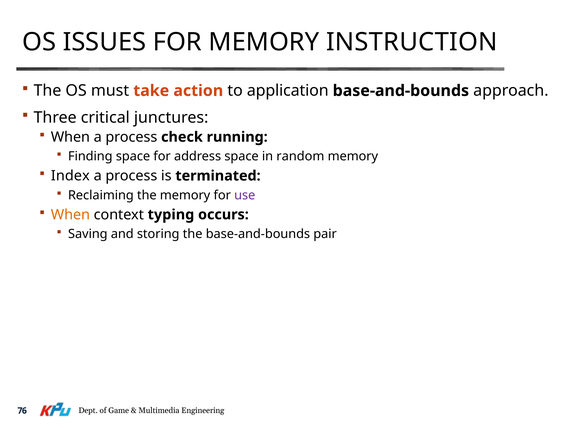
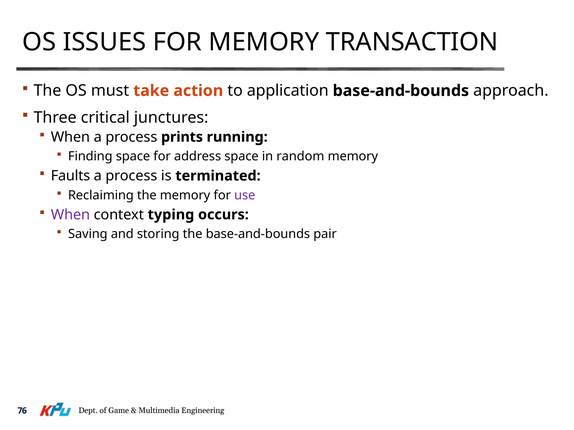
INSTRUCTION: INSTRUCTION -> TRANSACTION
check: check -> prints
Index: Index -> Faults
When at (70, 215) colour: orange -> purple
